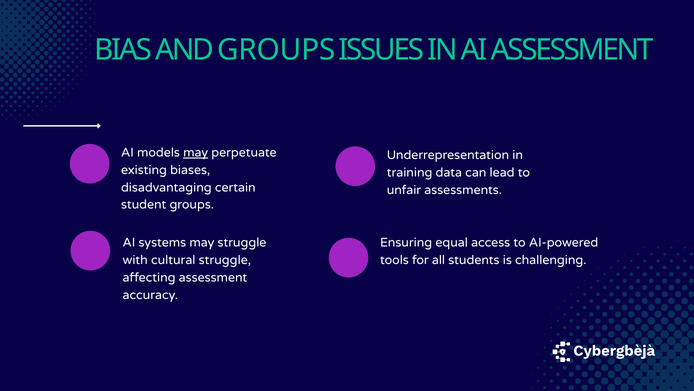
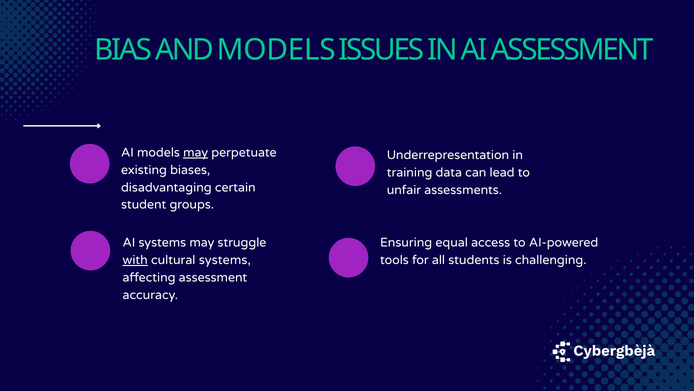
AND GROUPS: GROUPS -> MODELS
with underline: none -> present
cultural struggle: struggle -> systems
